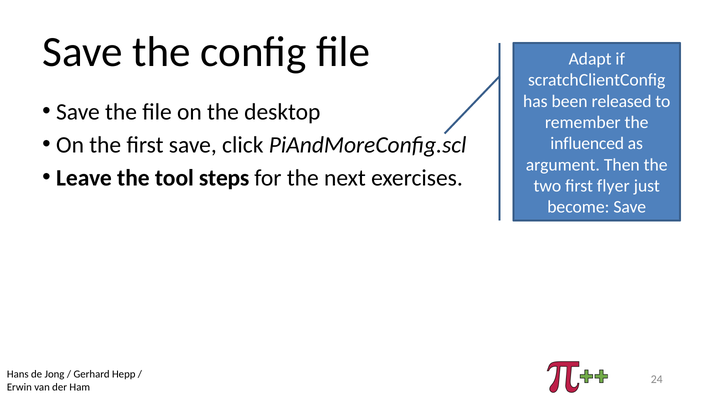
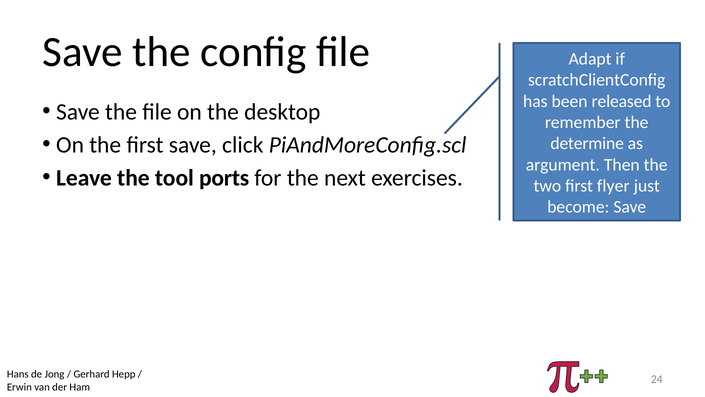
influenced: influenced -> determine
steps: steps -> ports
